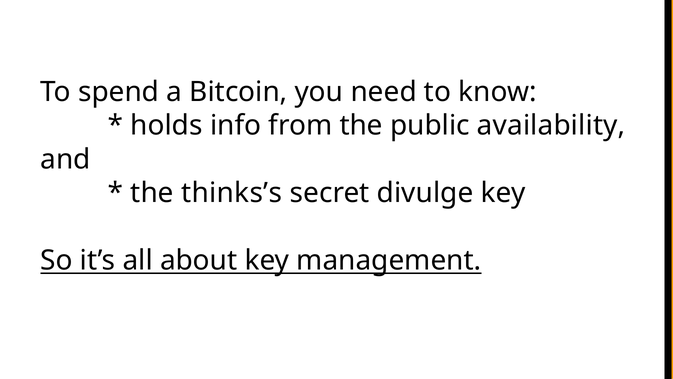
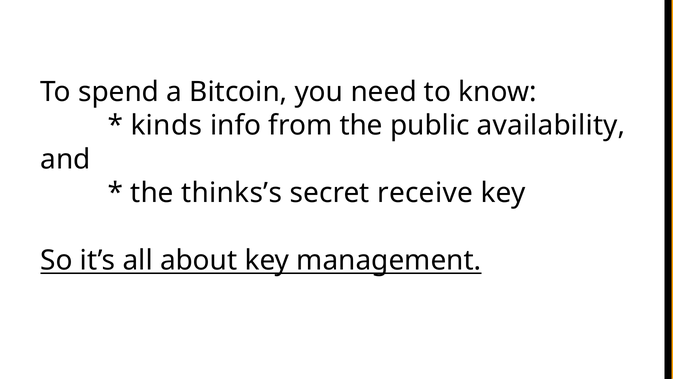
holds: holds -> kinds
divulge: divulge -> receive
